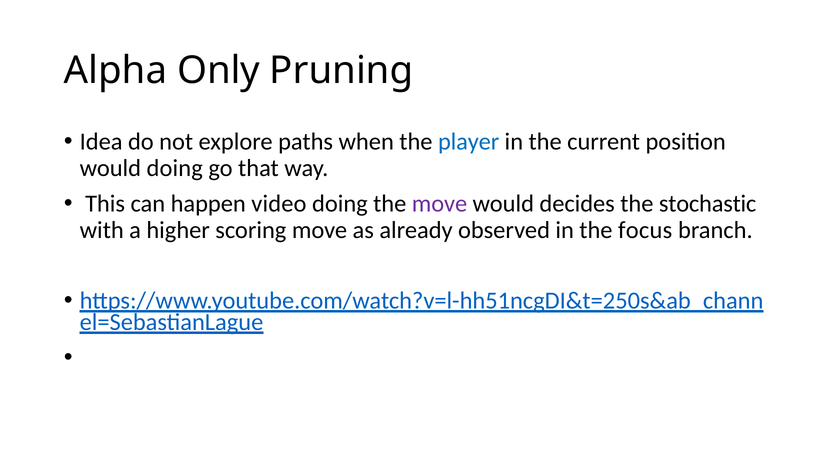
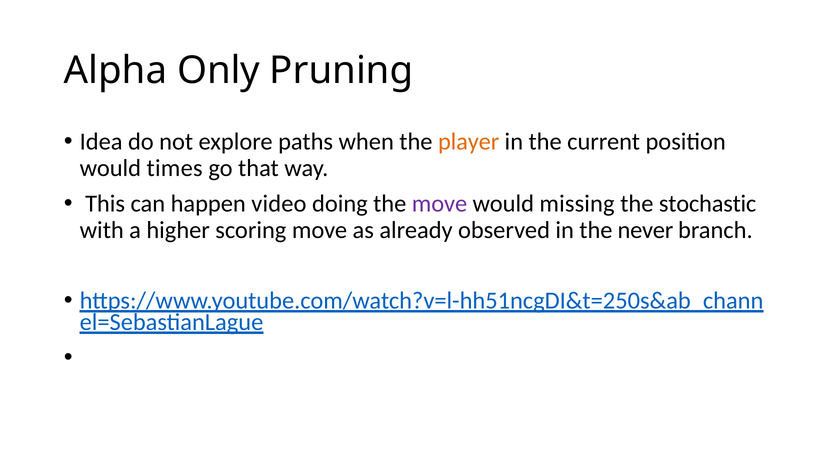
player colour: blue -> orange
would doing: doing -> times
decides: decides -> missing
focus: focus -> never
